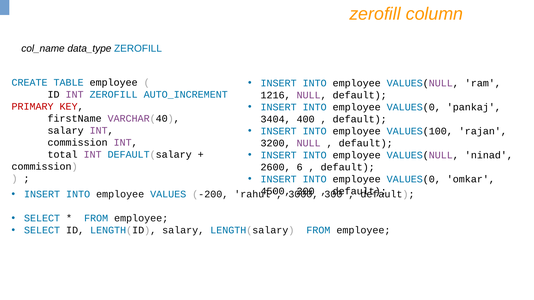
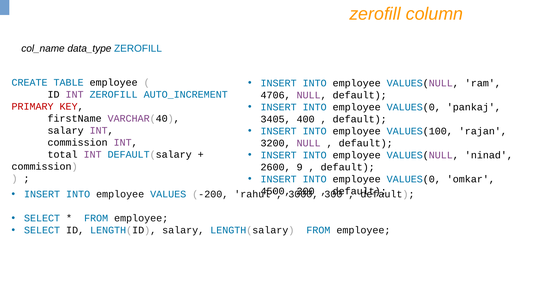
1216: 1216 -> 4706
3404: 3404 -> 3405
6: 6 -> 9
